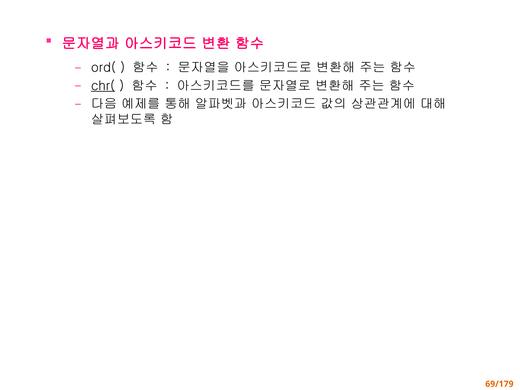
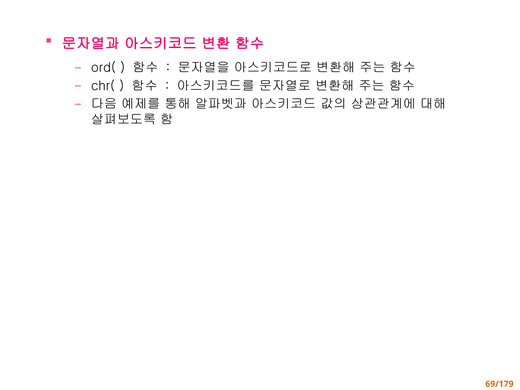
chr( underline: present -> none
